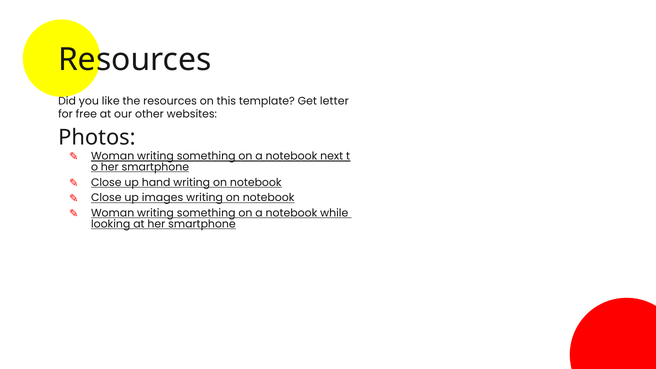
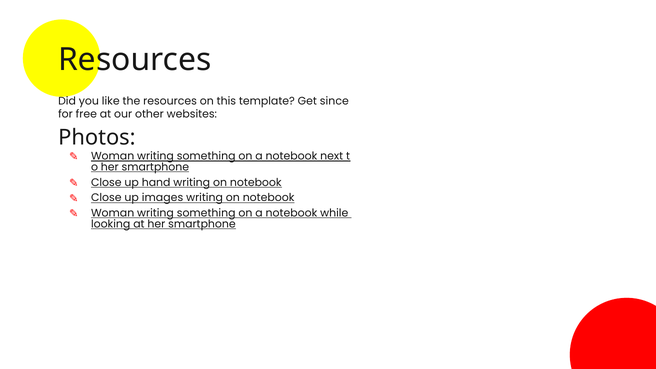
letter: letter -> since
